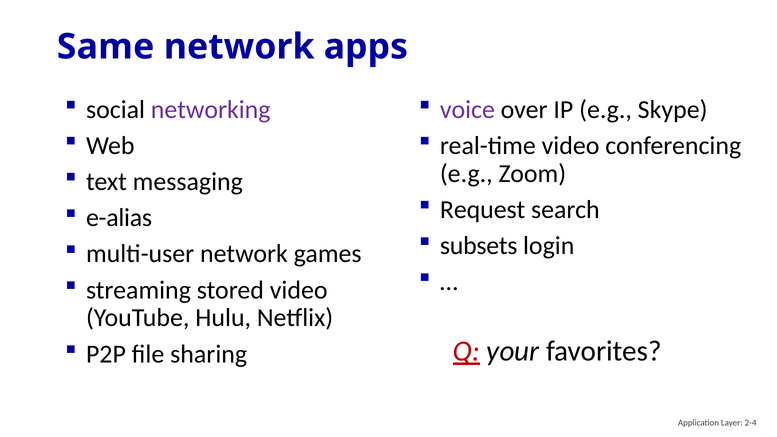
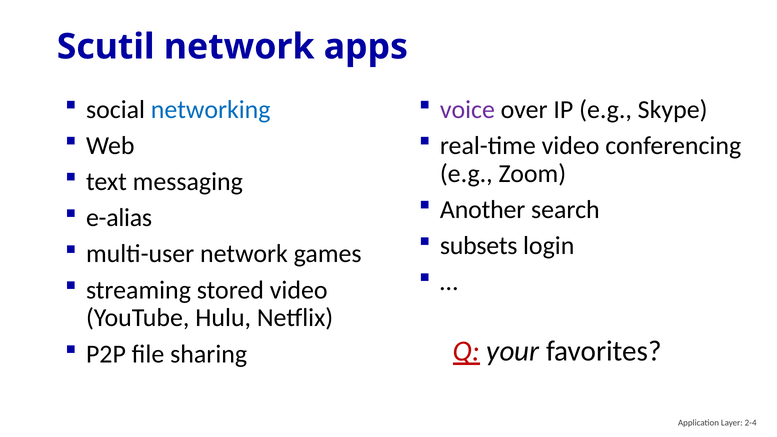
Same: Same -> Scutil
networking colour: purple -> blue
Request: Request -> Another
